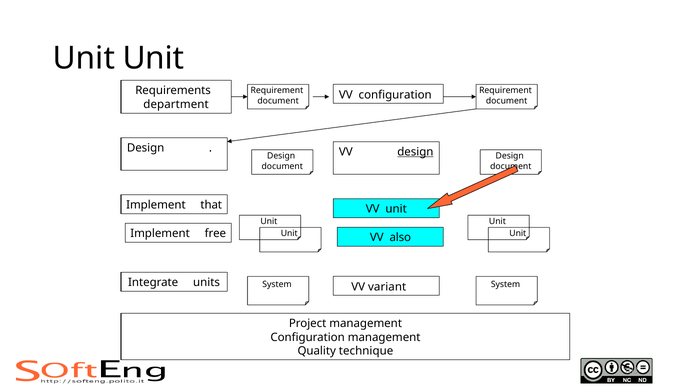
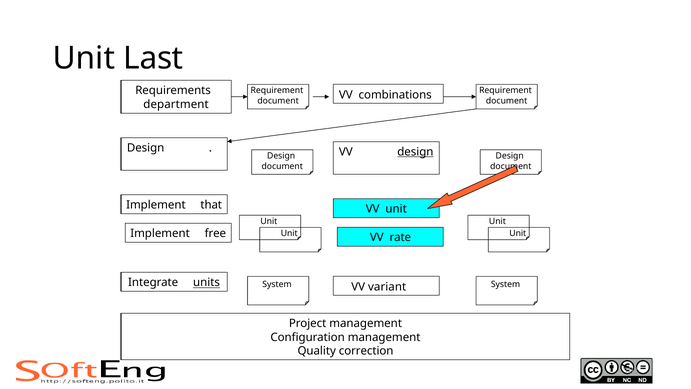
Unit at (153, 58): Unit -> Last
VV configuration: configuration -> combinations
also: also -> rate
units underline: none -> present
technique: technique -> correction
